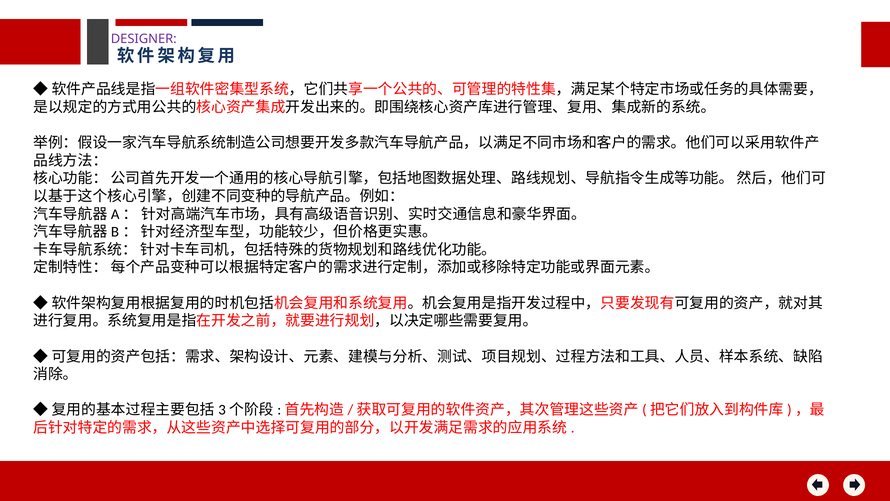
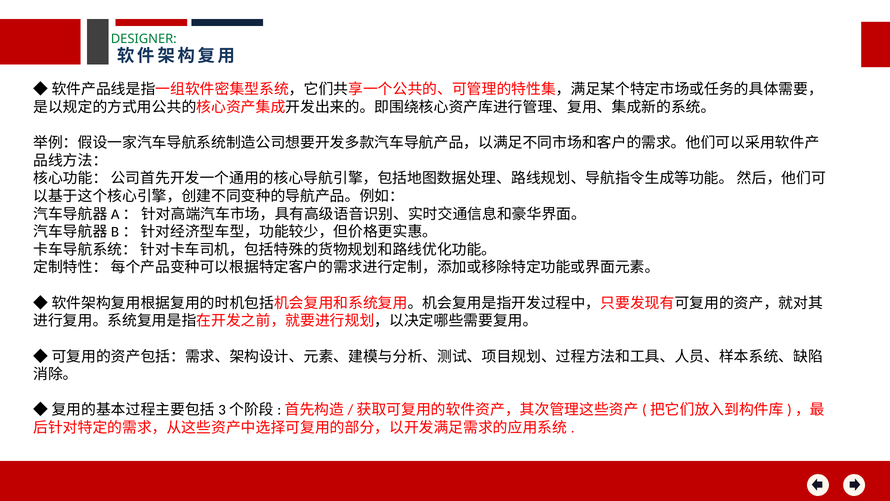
DESIGNER colour: purple -> green
